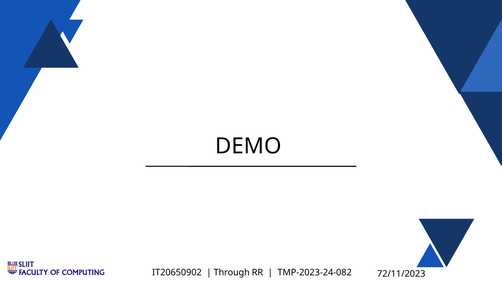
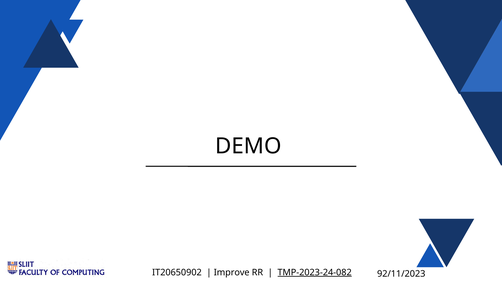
Through: Through -> Improve
TMP-2023-24-082 underline: none -> present
72/11/2023: 72/11/2023 -> 92/11/2023
